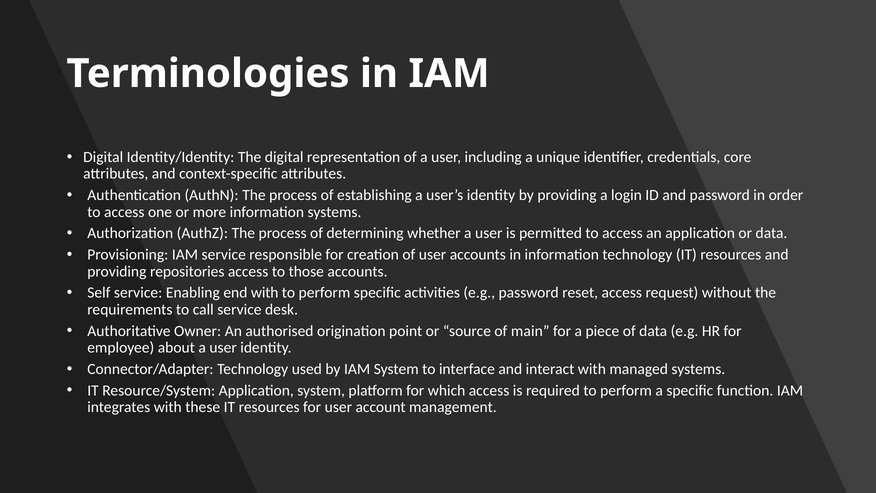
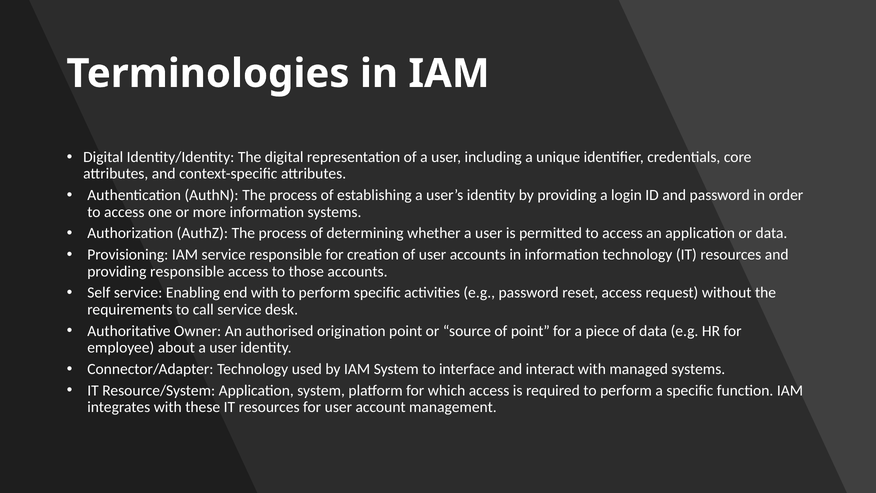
providing repositories: repositories -> responsible
of main: main -> point
